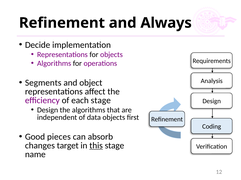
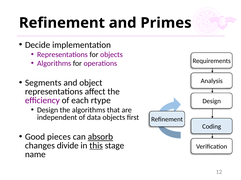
Always: Always -> Primes
each stage: stage -> rtype
absorb underline: none -> present
target: target -> divide
